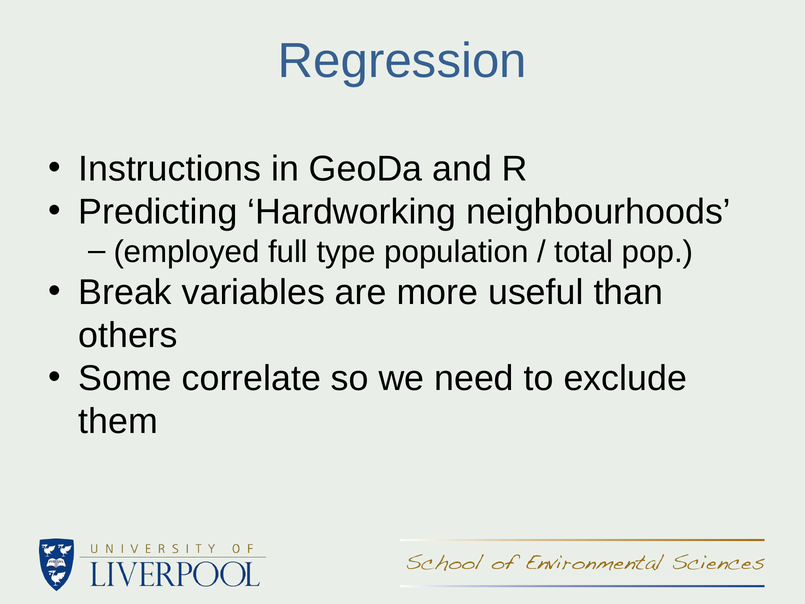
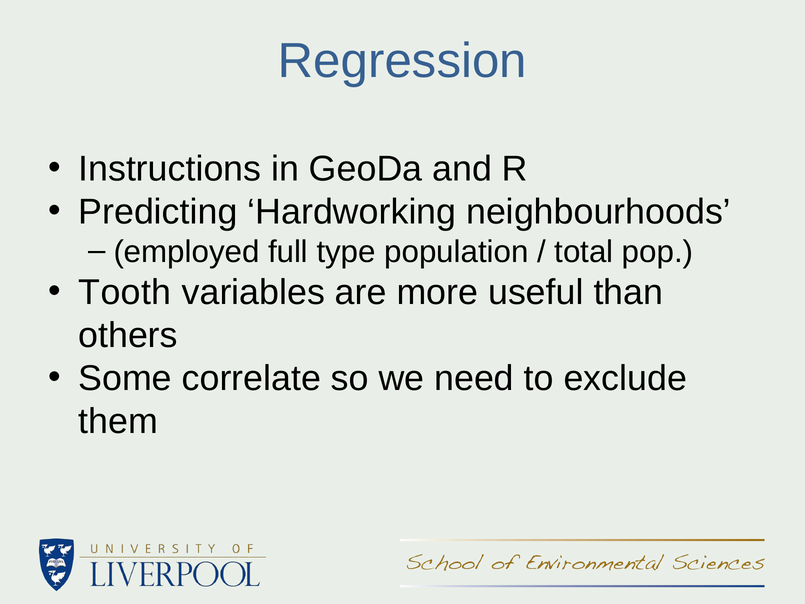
Break: Break -> Tooth
